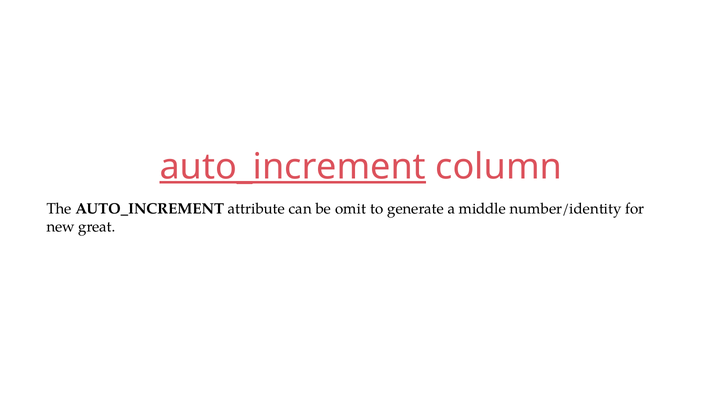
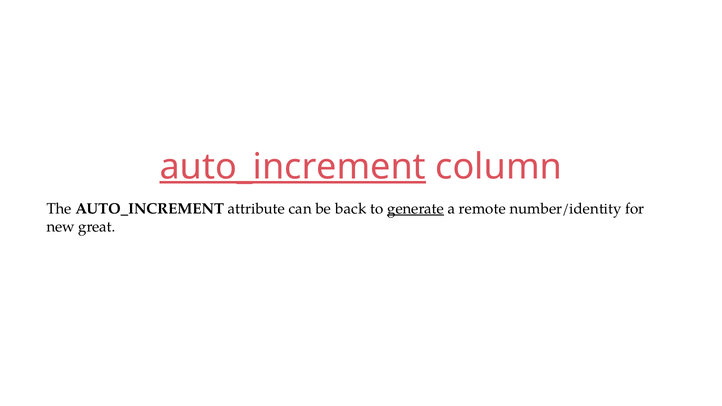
omit: omit -> back
generate underline: none -> present
middle: middle -> remote
